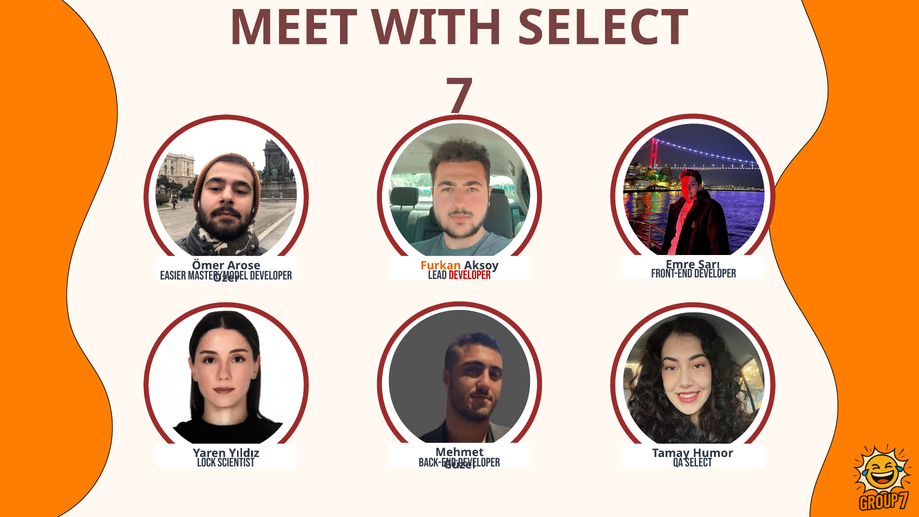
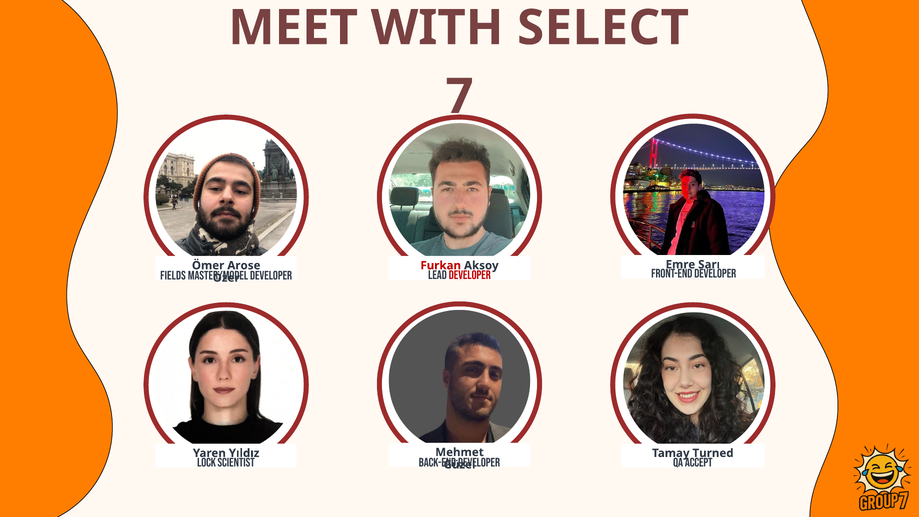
Furkan colour: orange -> red
Easier: Easier -> Fields
Humor: Humor -> Turned
QA Select: Select -> Accept
